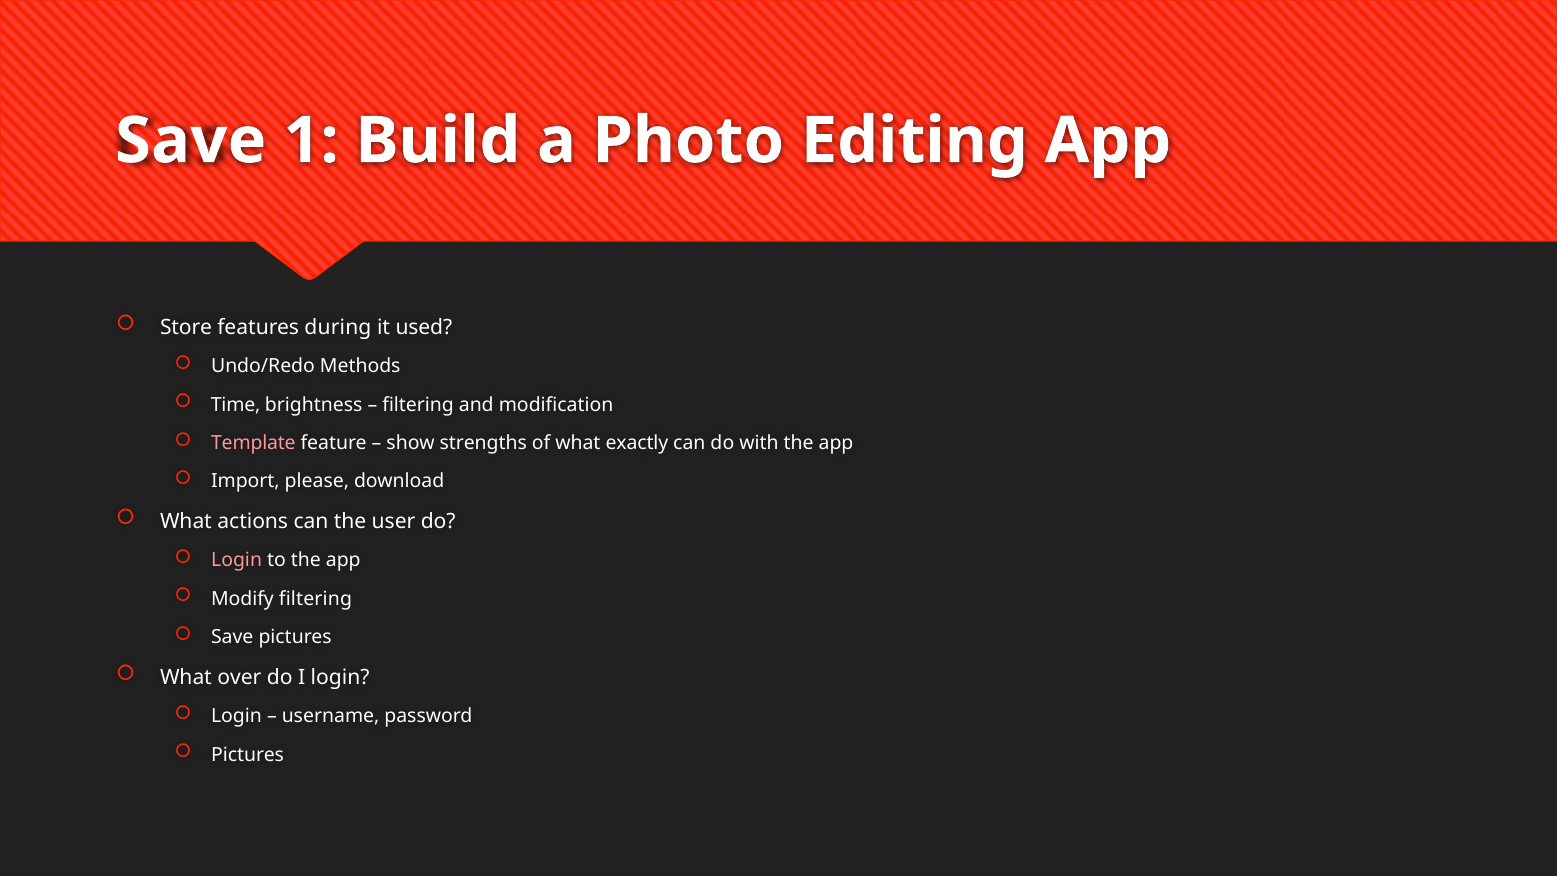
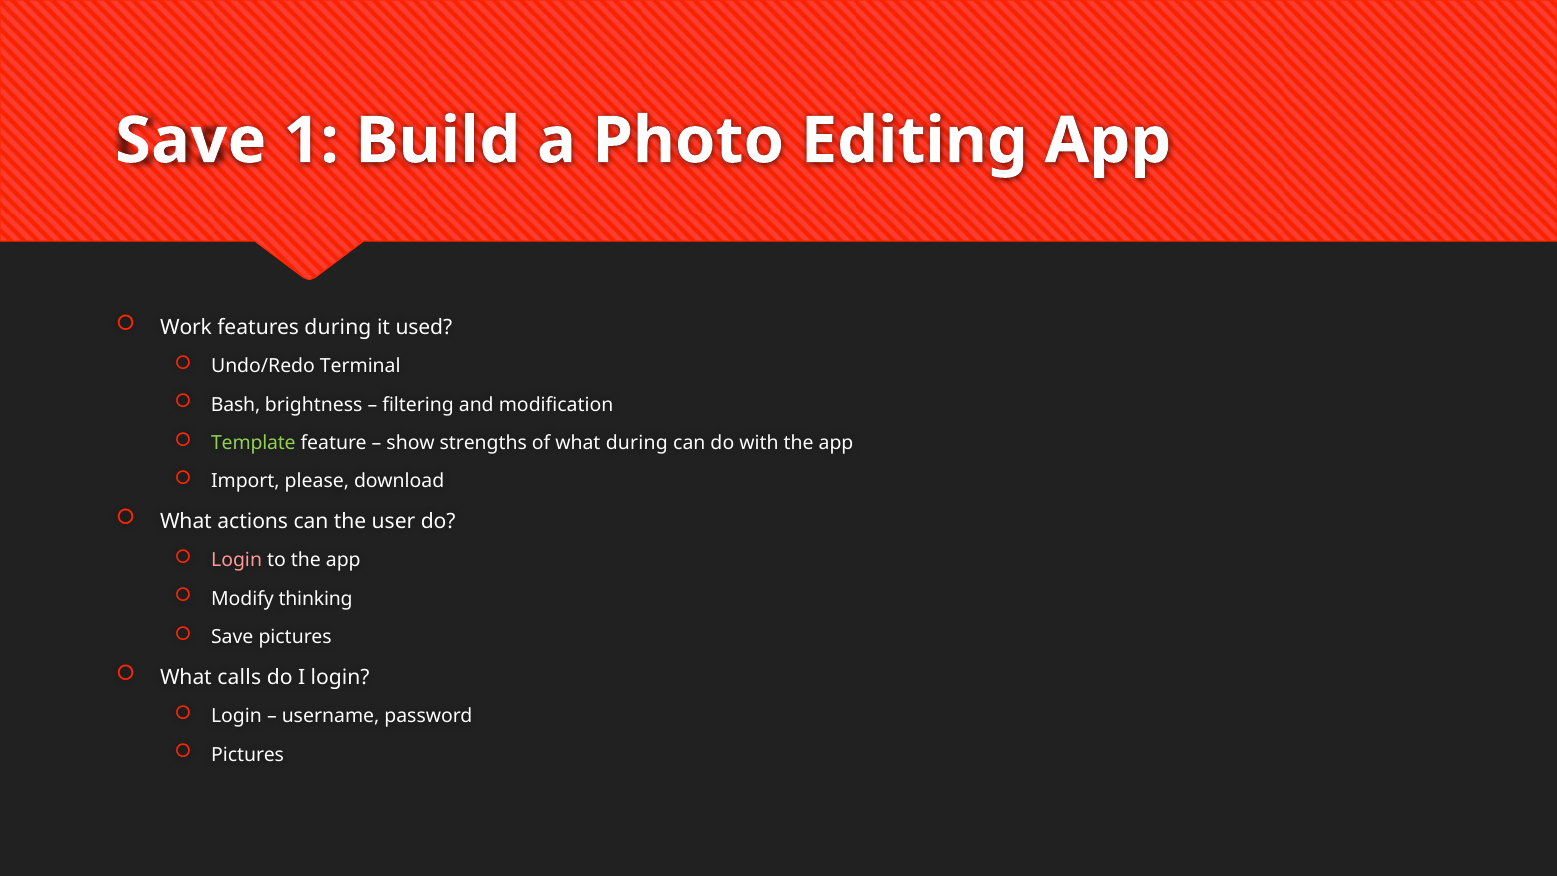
Store: Store -> Work
Methods: Methods -> Terminal
Time: Time -> Bash
Template colour: pink -> light green
what exactly: exactly -> during
Modify filtering: filtering -> thinking
over: over -> calls
